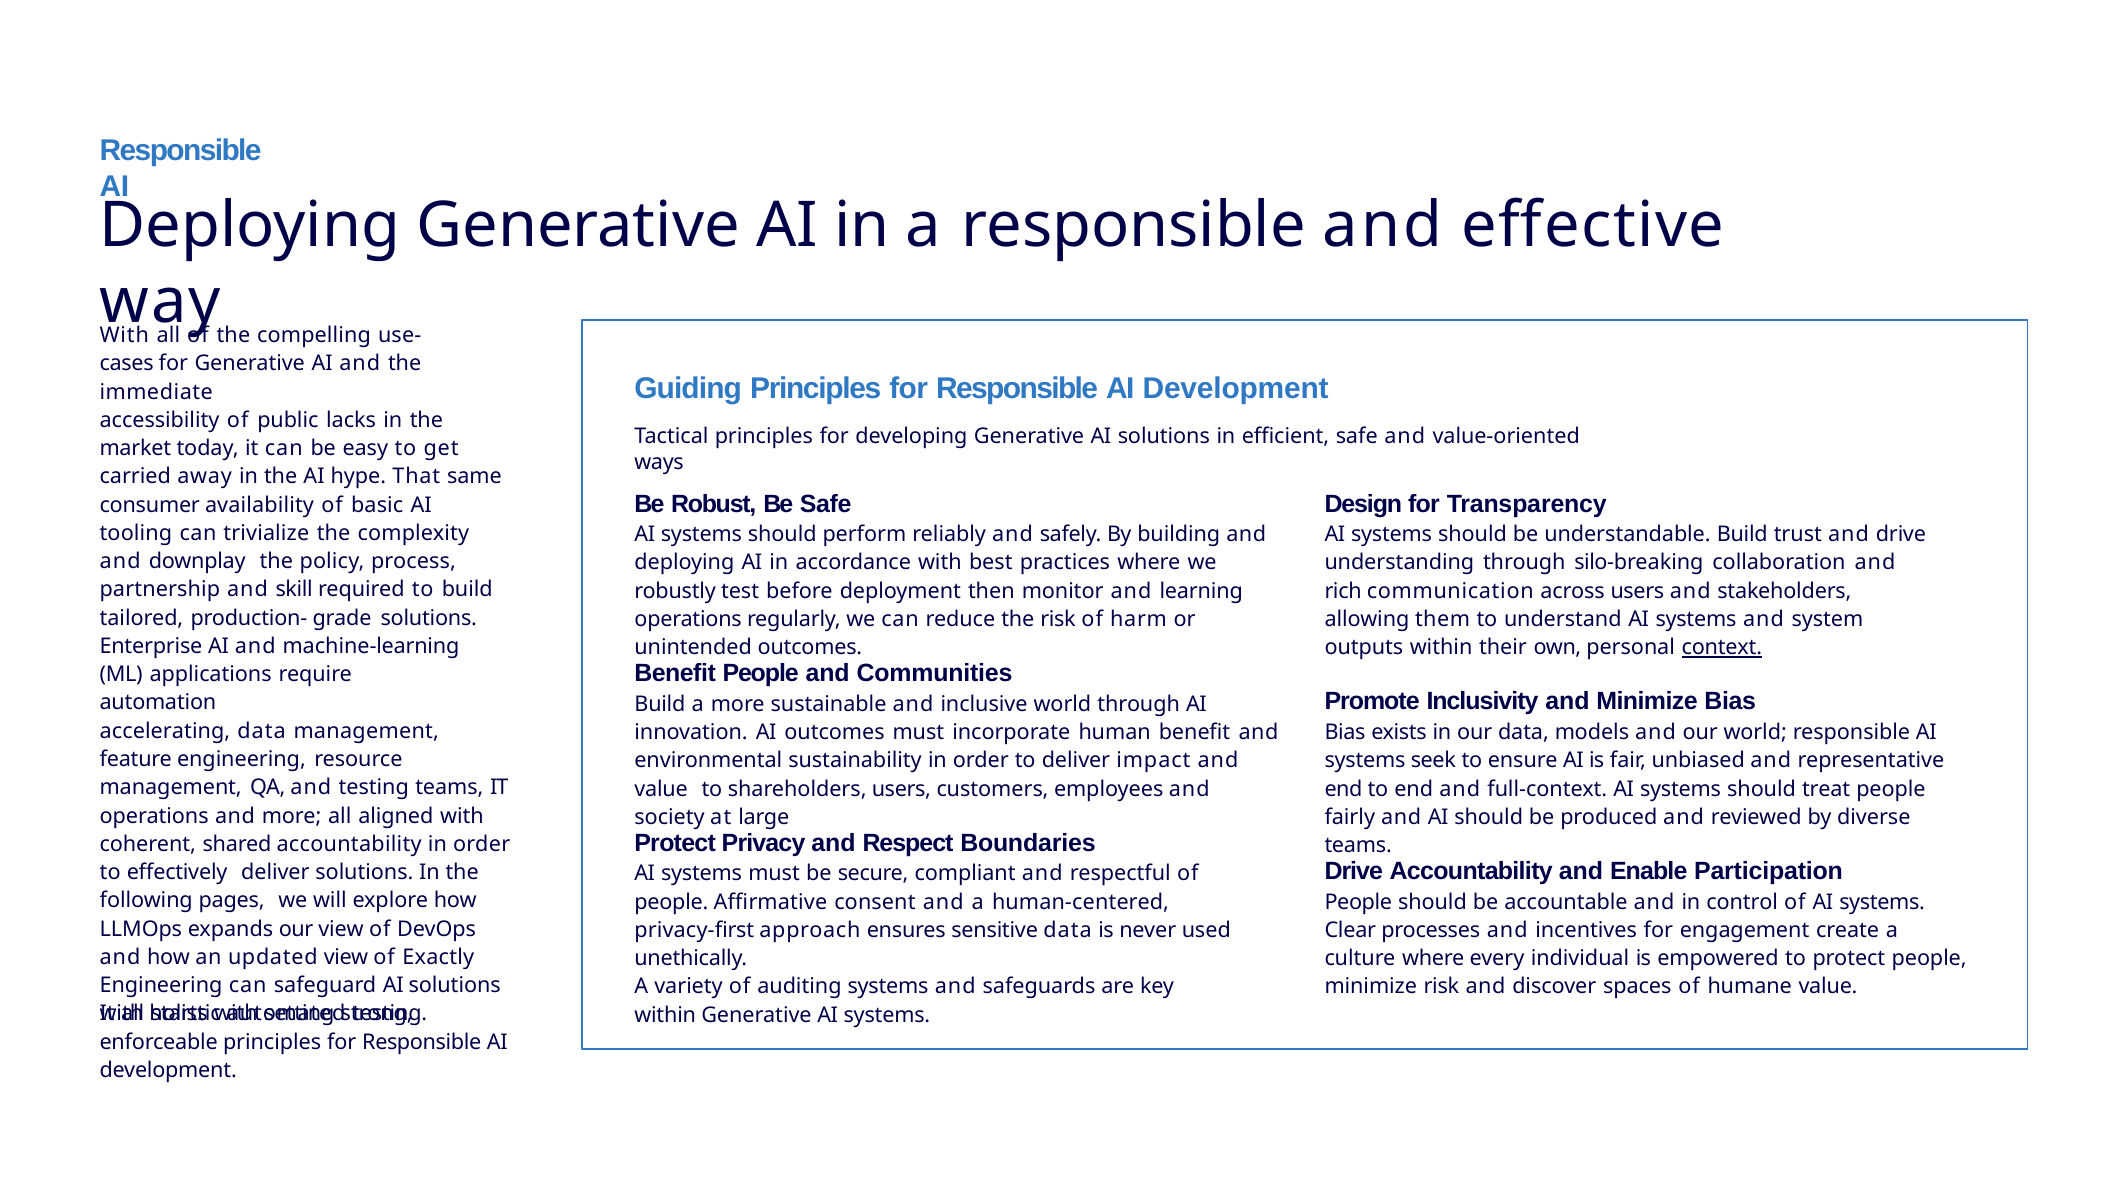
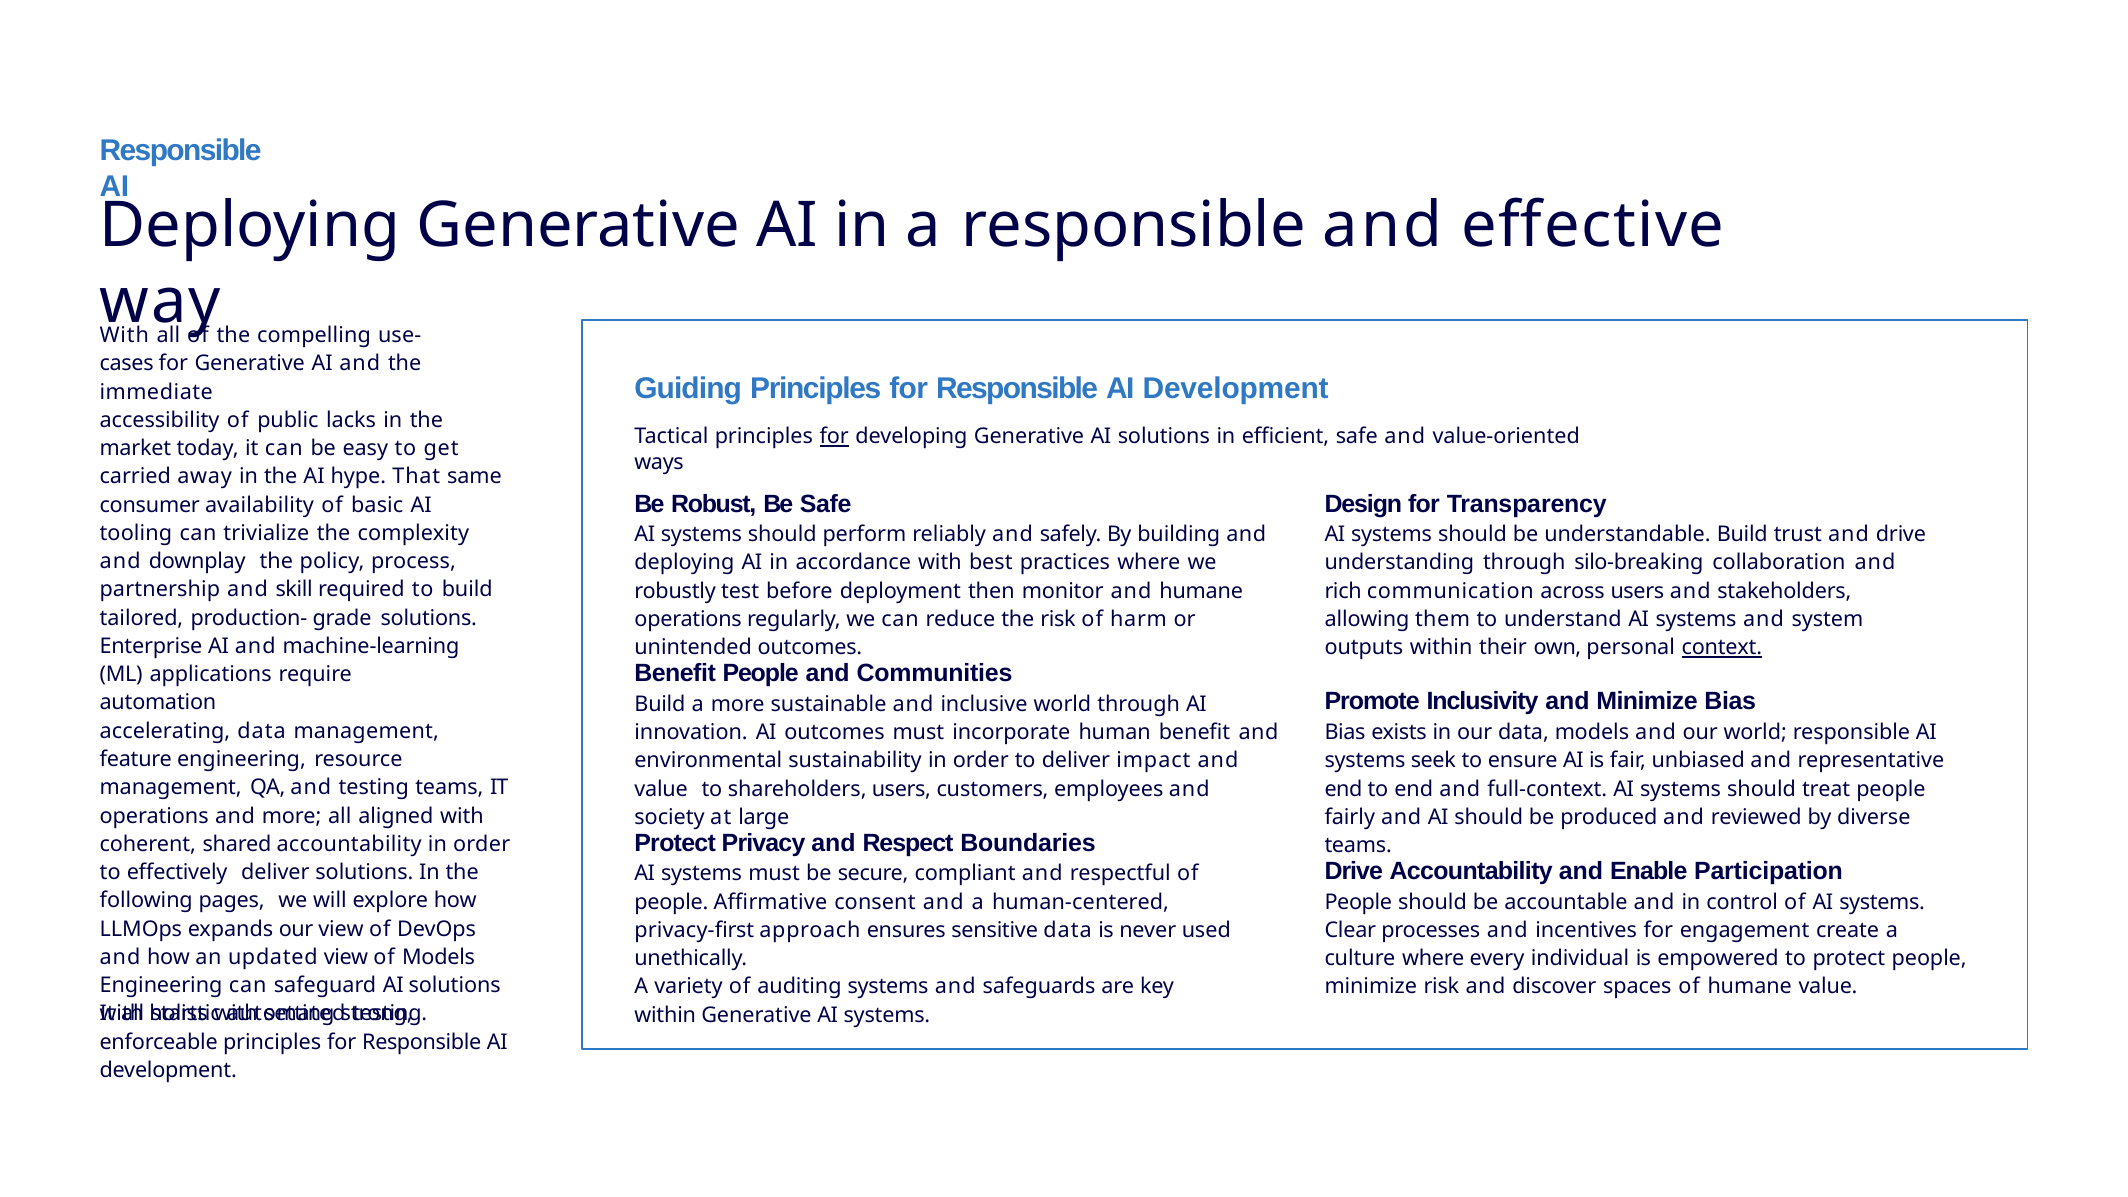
for at (834, 437) underline: none -> present
and learning: learning -> humane
of Exactly: Exactly -> Models
